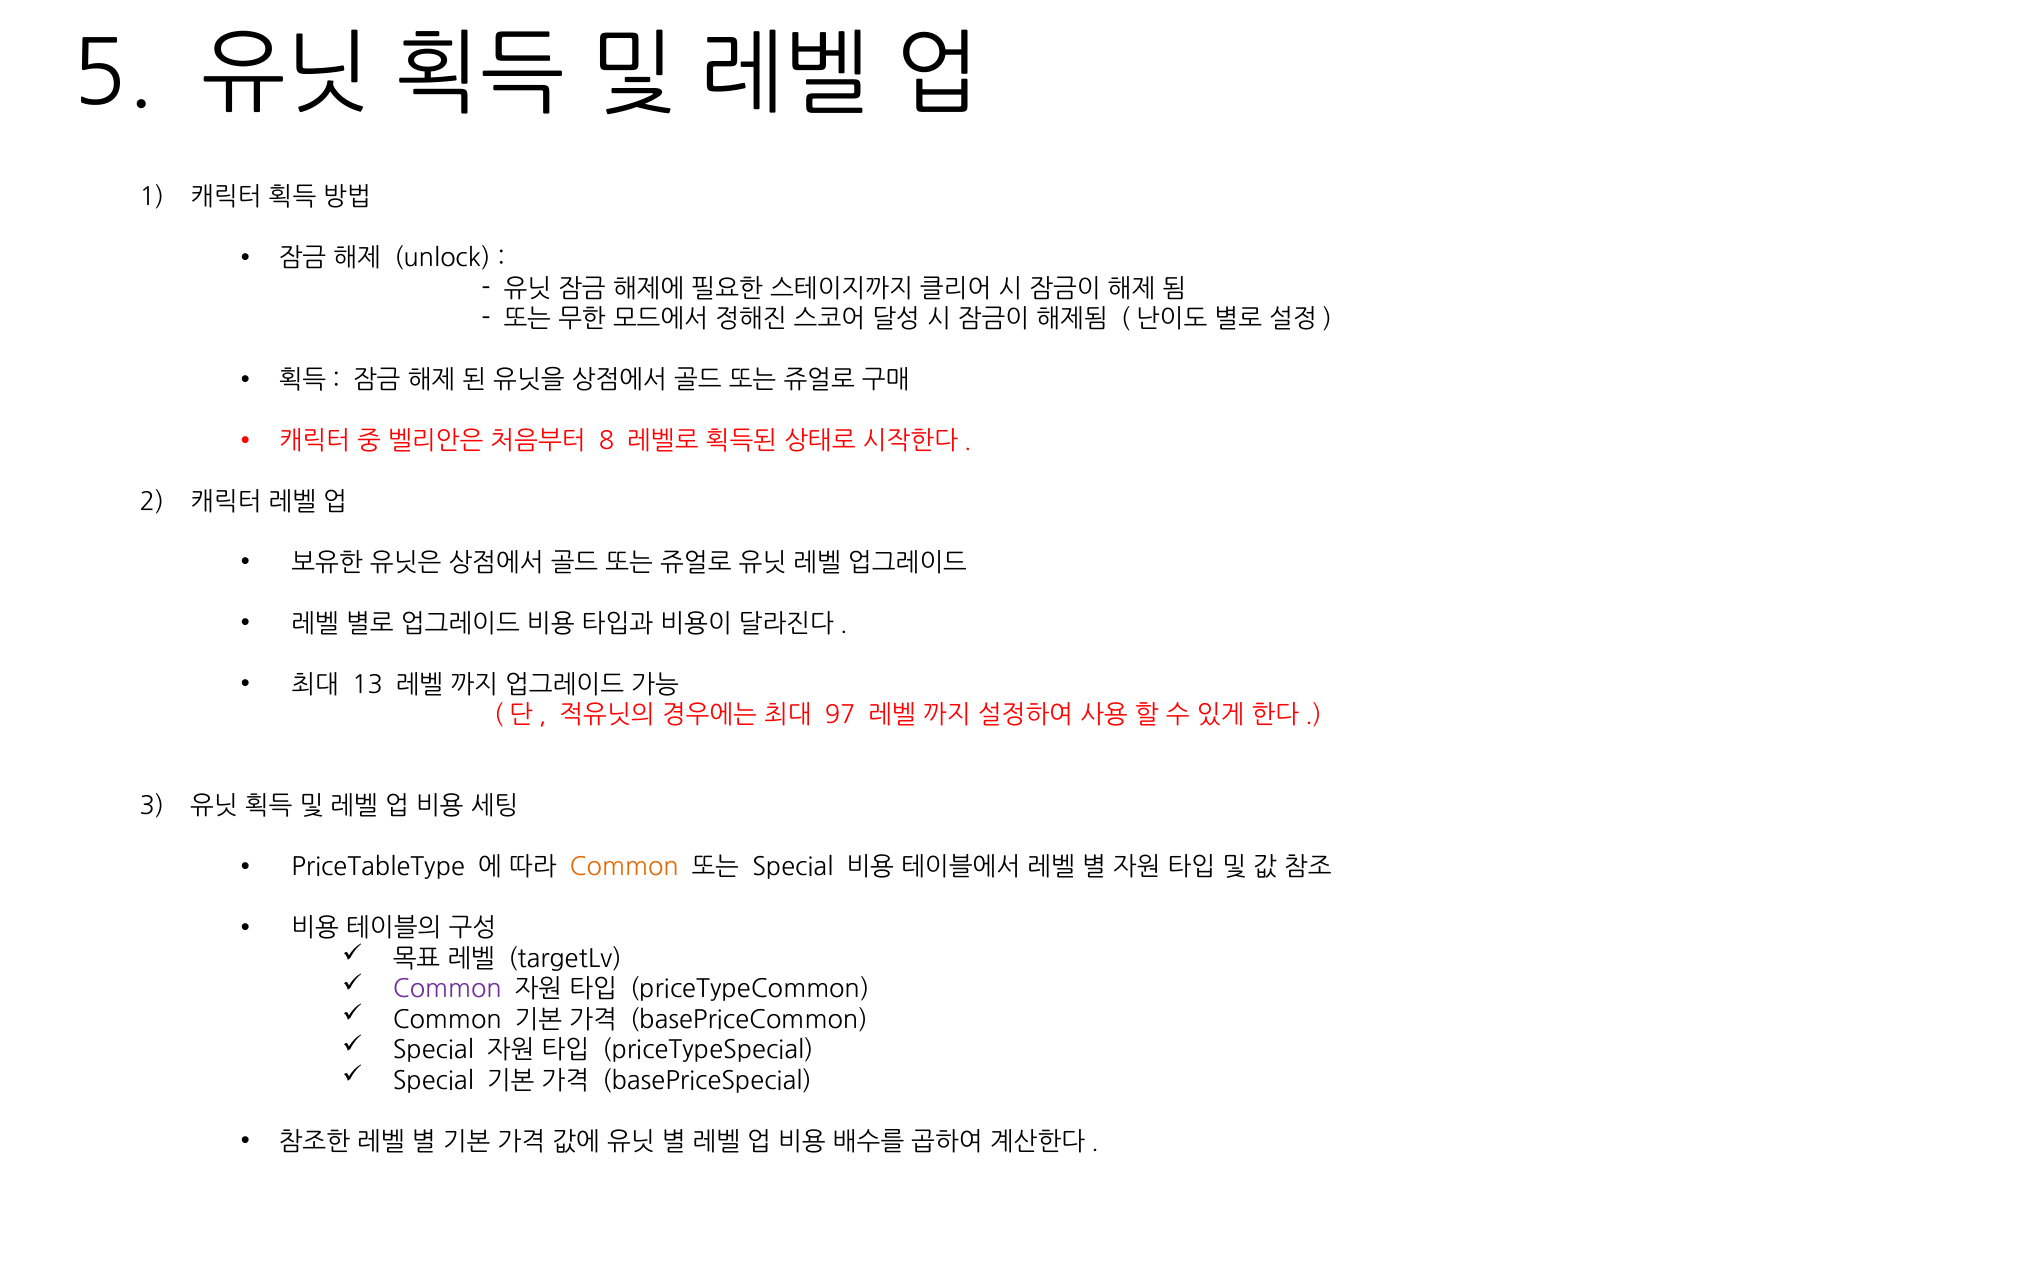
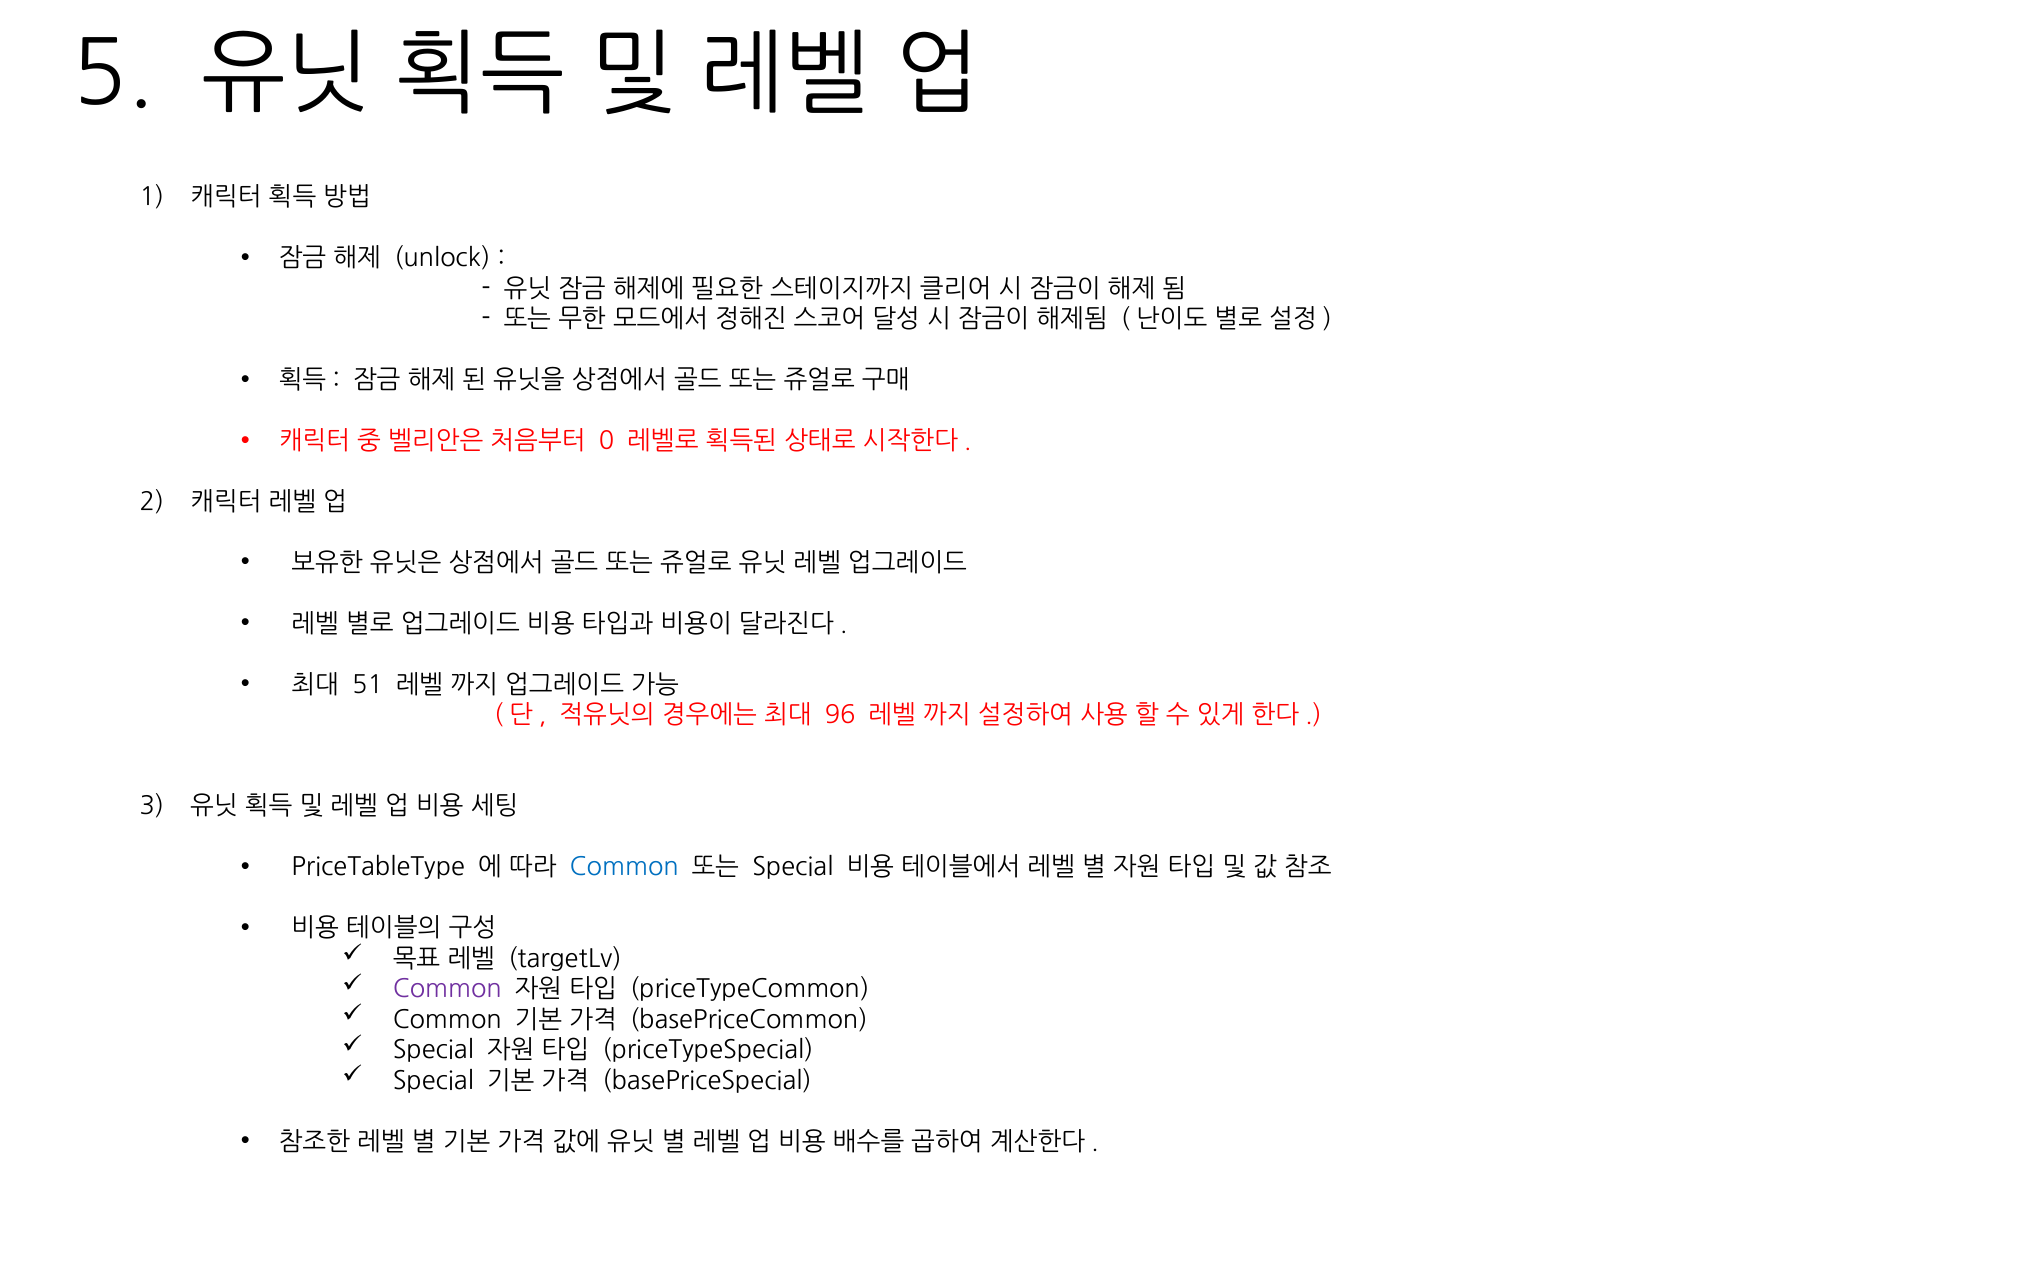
8: 8 -> 0
13: 13 -> 51
97: 97 -> 96
Common at (624, 868) colour: orange -> blue
